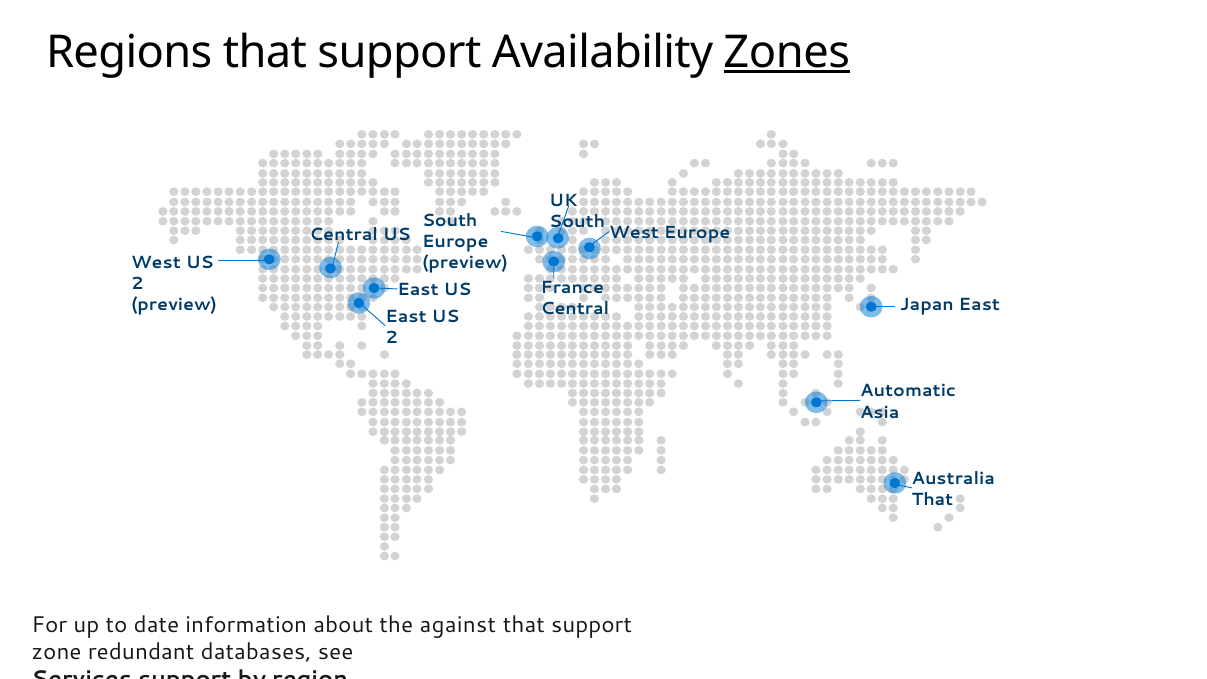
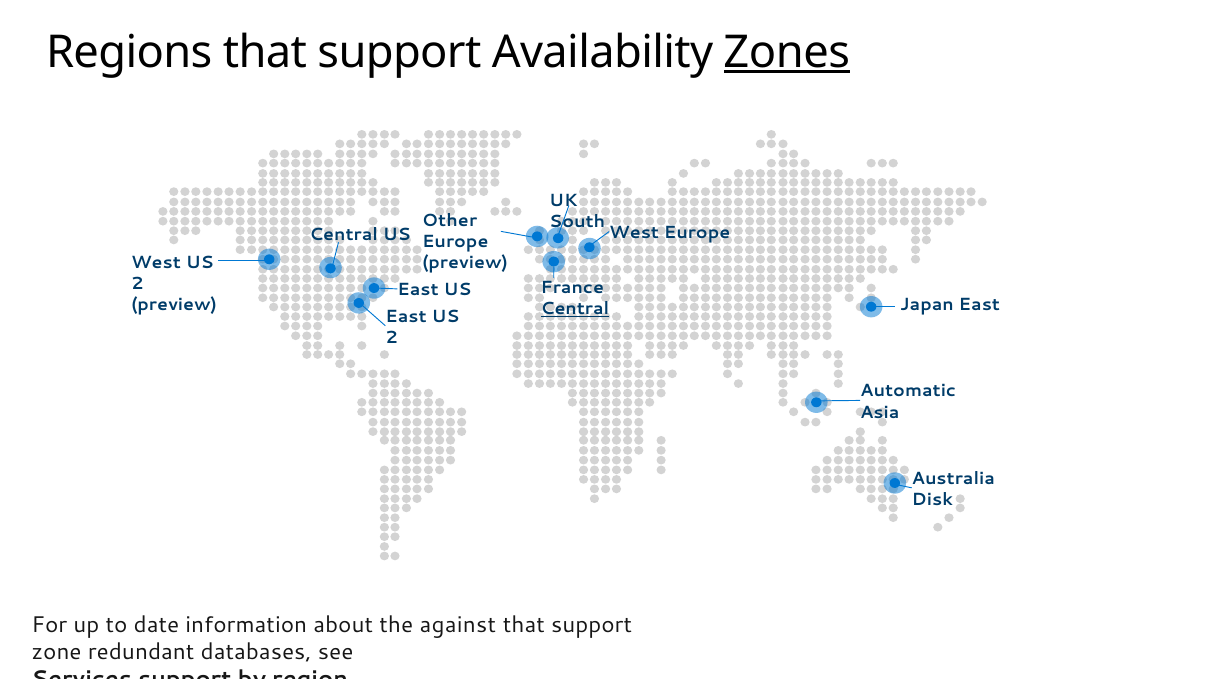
South at (450, 221): South -> Other
Central at (575, 309) underline: none -> present
That at (932, 500): That -> Disk
